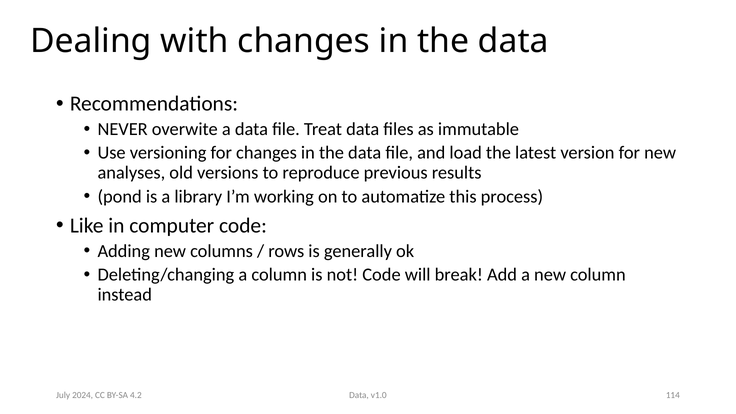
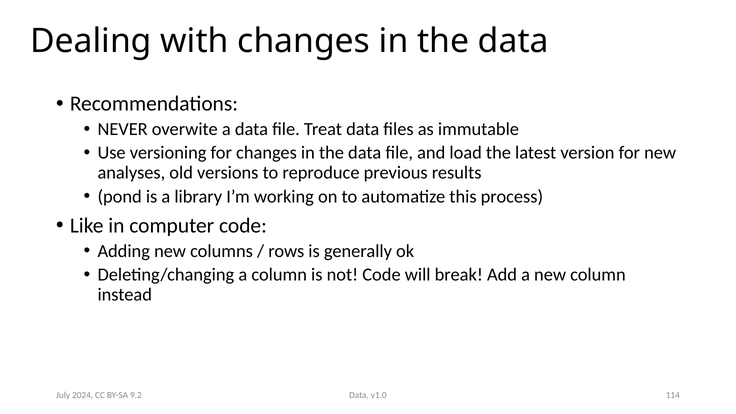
4.2: 4.2 -> 9.2
